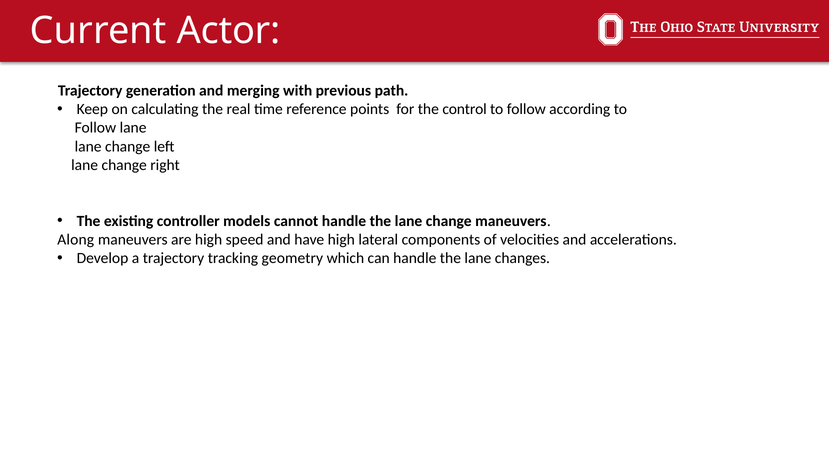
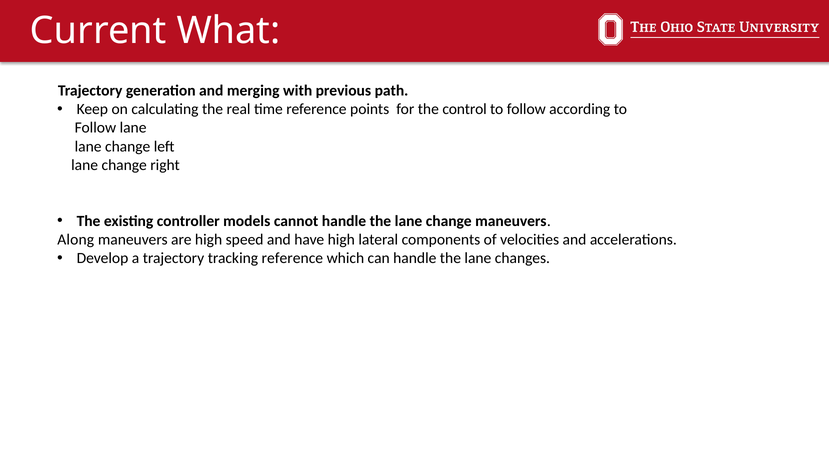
Actor: Actor -> What
tracking geometry: geometry -> reference
